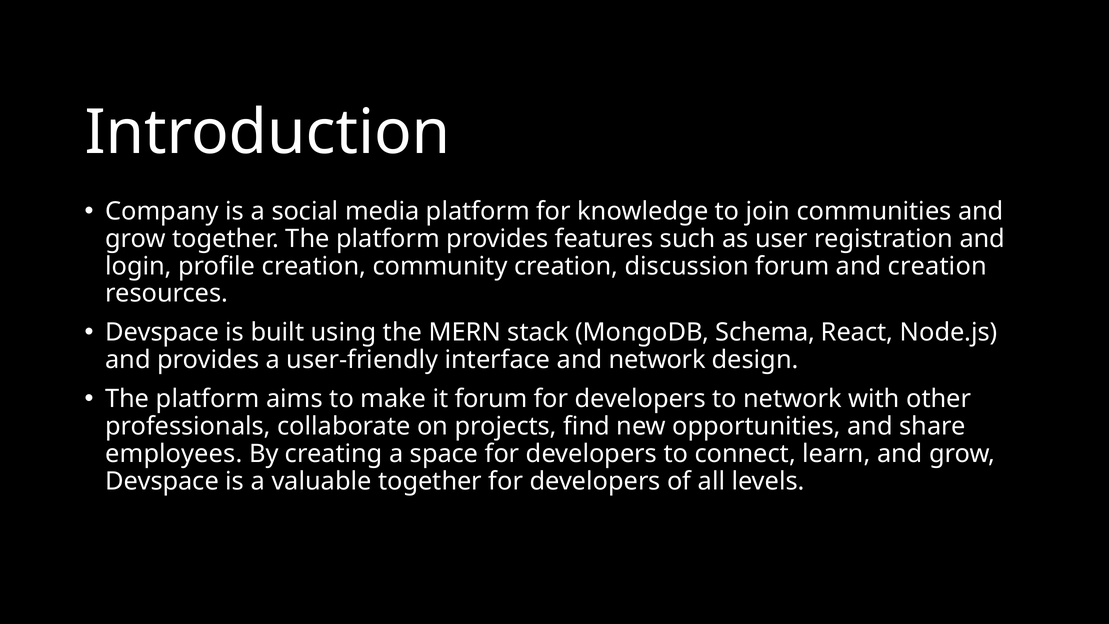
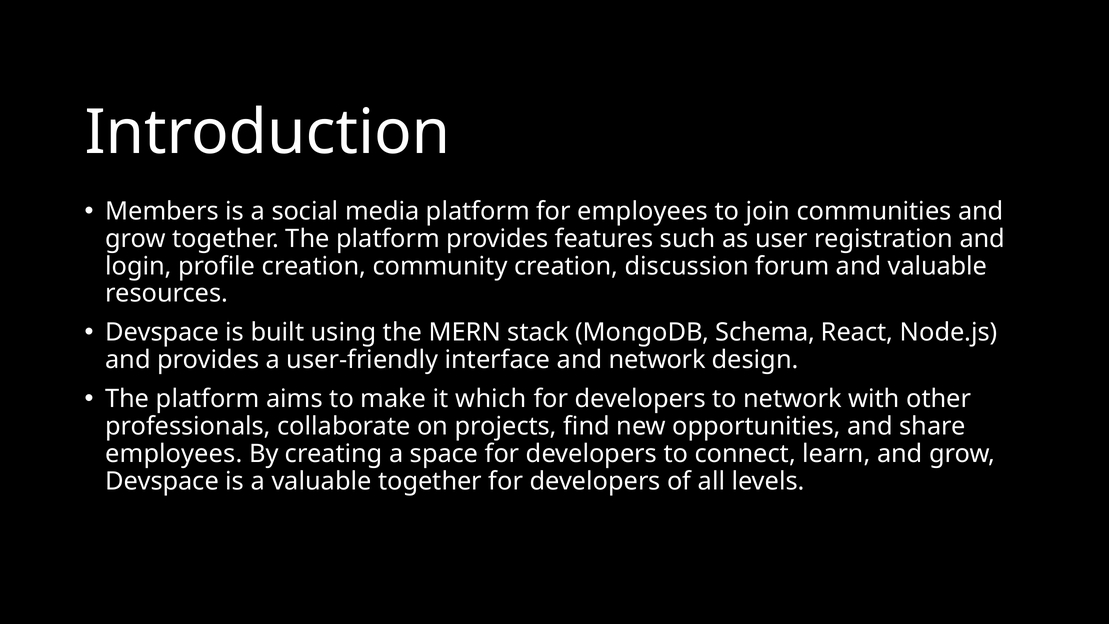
Company: Company -> Members
for knowledge: knowledge -> employees
and creation: creation -> valuable
it forum: forum -> which
